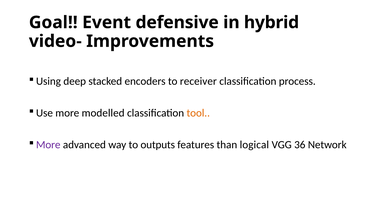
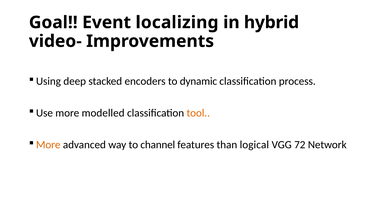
defensive: defensive -> localizing
receiver: receiver -> dynamic
More at (48, 145) colour: purple -> orange
outputs: outputs -> channel
36: 36 -> 72
